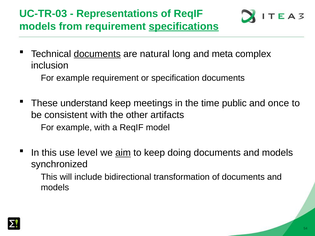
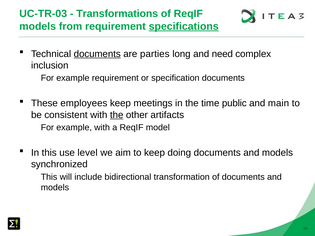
Representations: Representations -> Transformations
natural: natural -> parties
meta: meta -> need
understand: understand -> employees
once: once -> main
the at (117, 115) underline: none -> present
aim underline: present -> none
